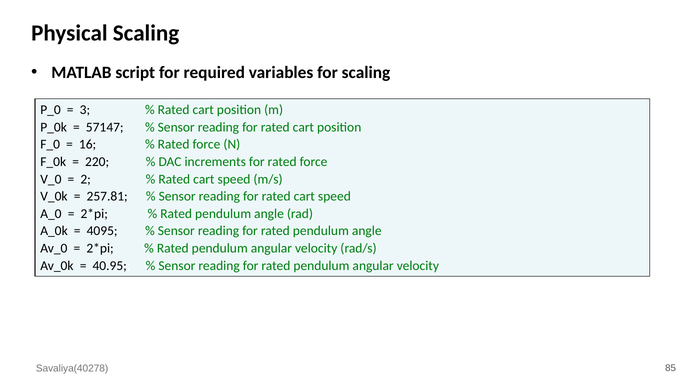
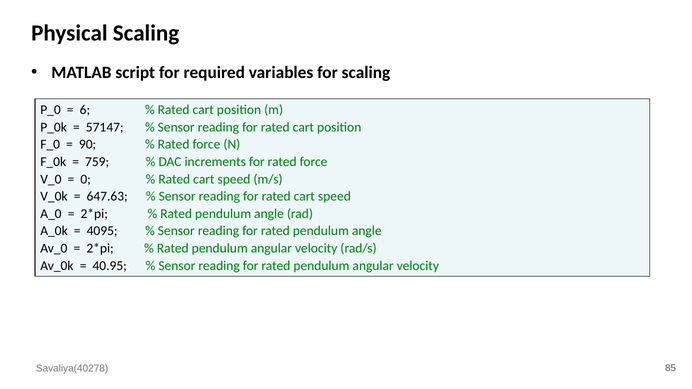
3: 3 -> 6
16: 16 -> 90
220: 220 -> 759
2: 2 -> 0
257.81: 257.81 -> 647.63
